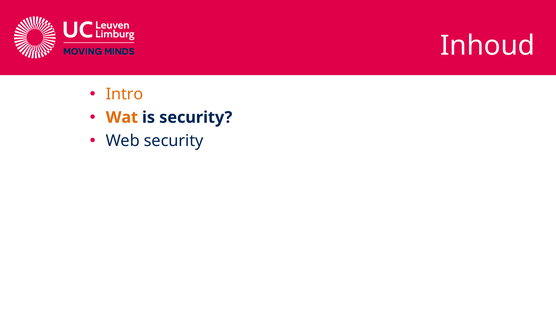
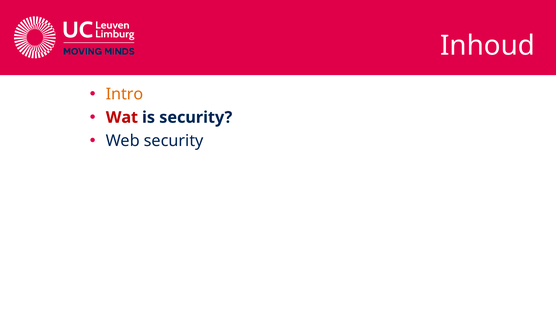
Wat colour: orange -> red
